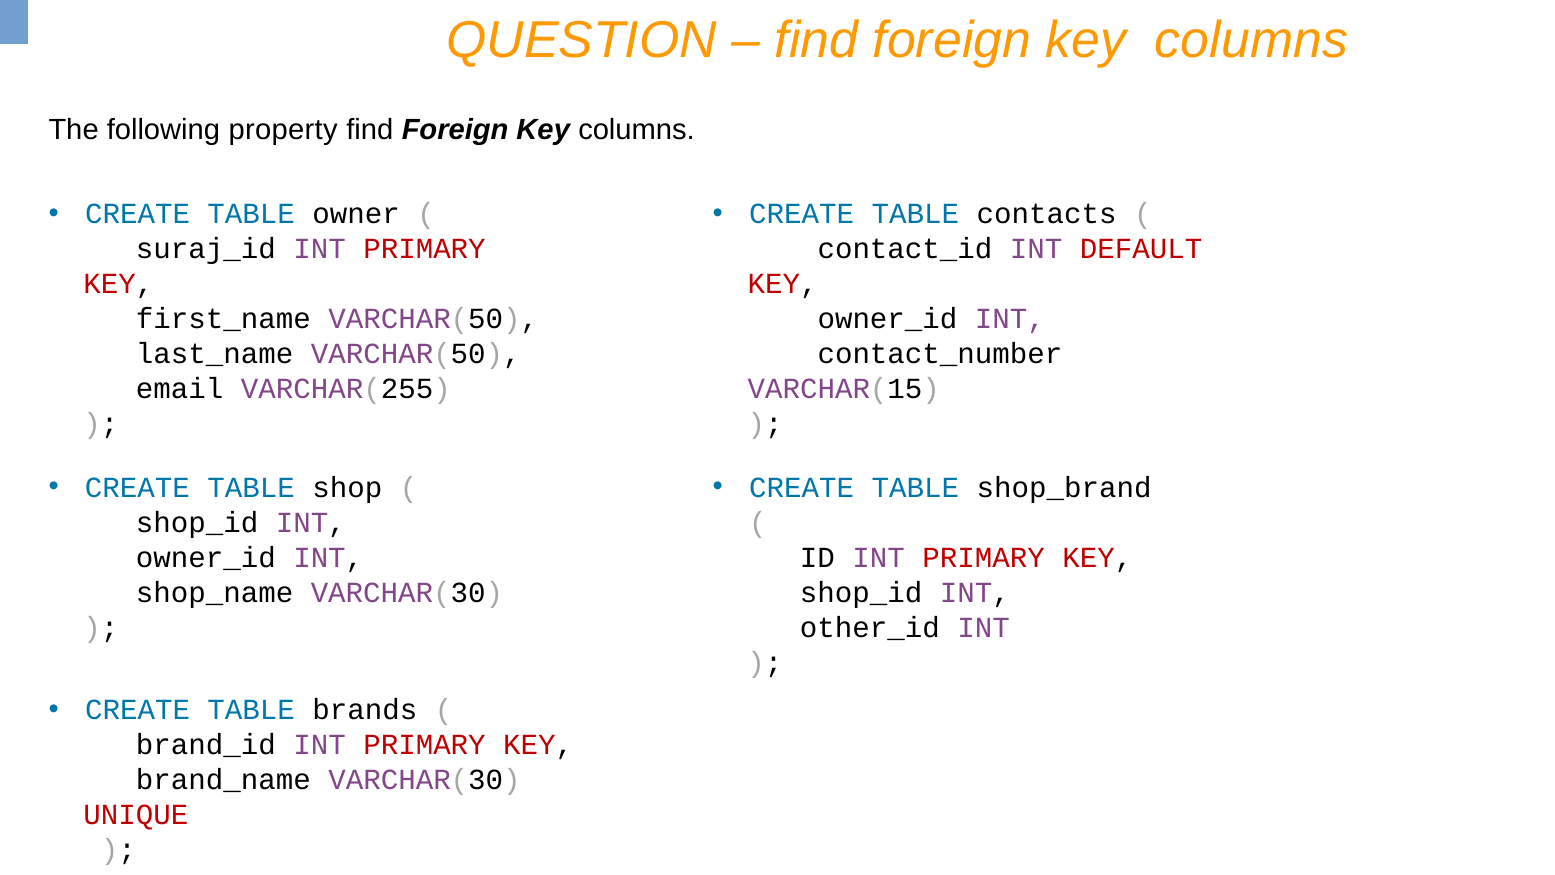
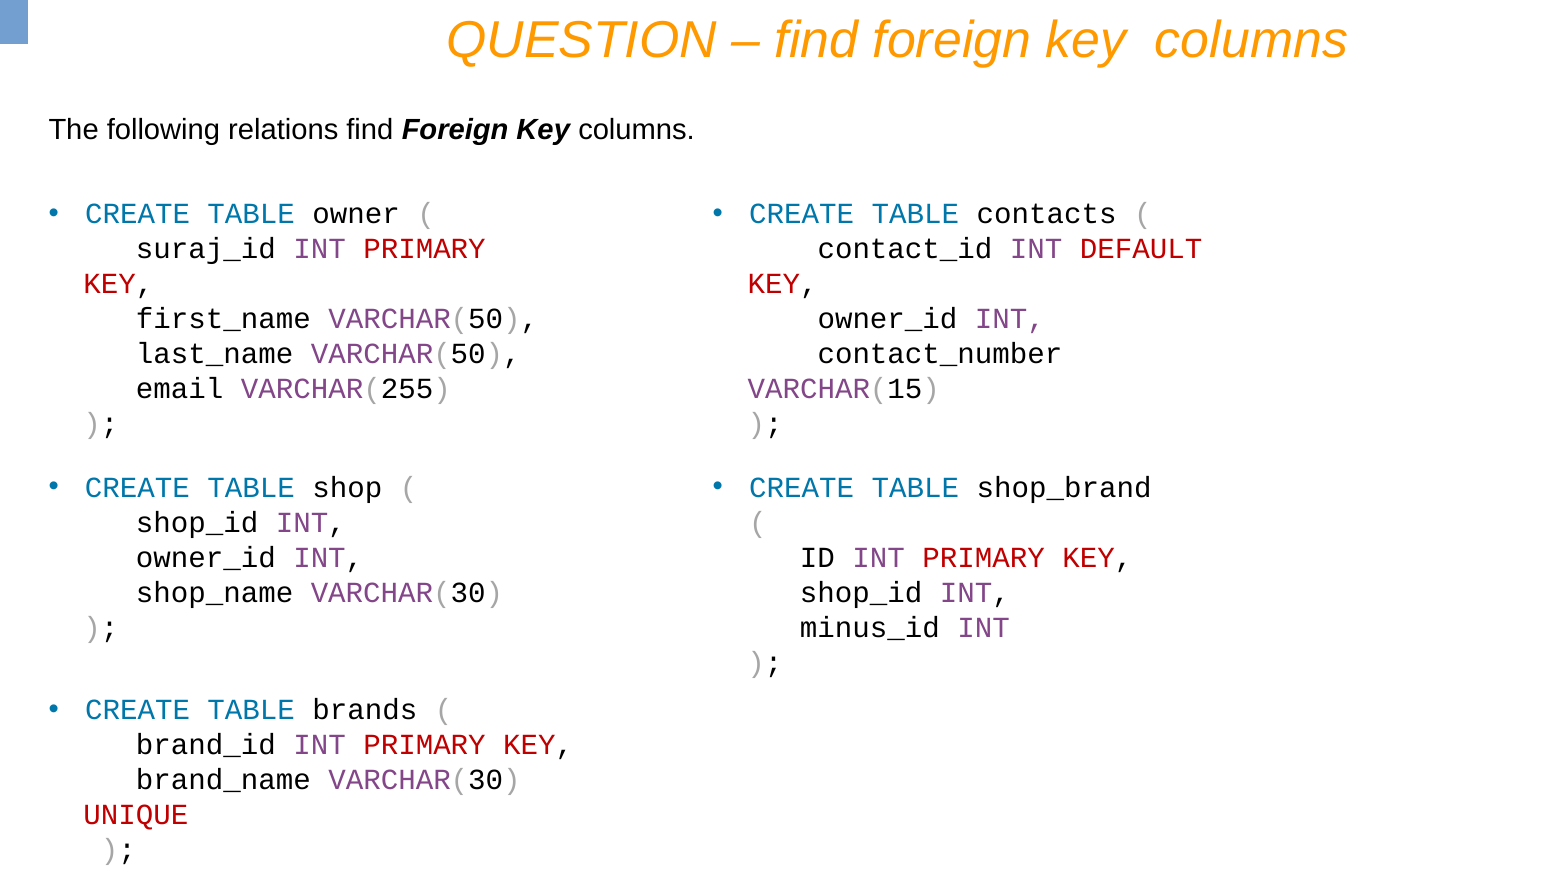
property: property -> relations
other_id: other_id -> minus_id
